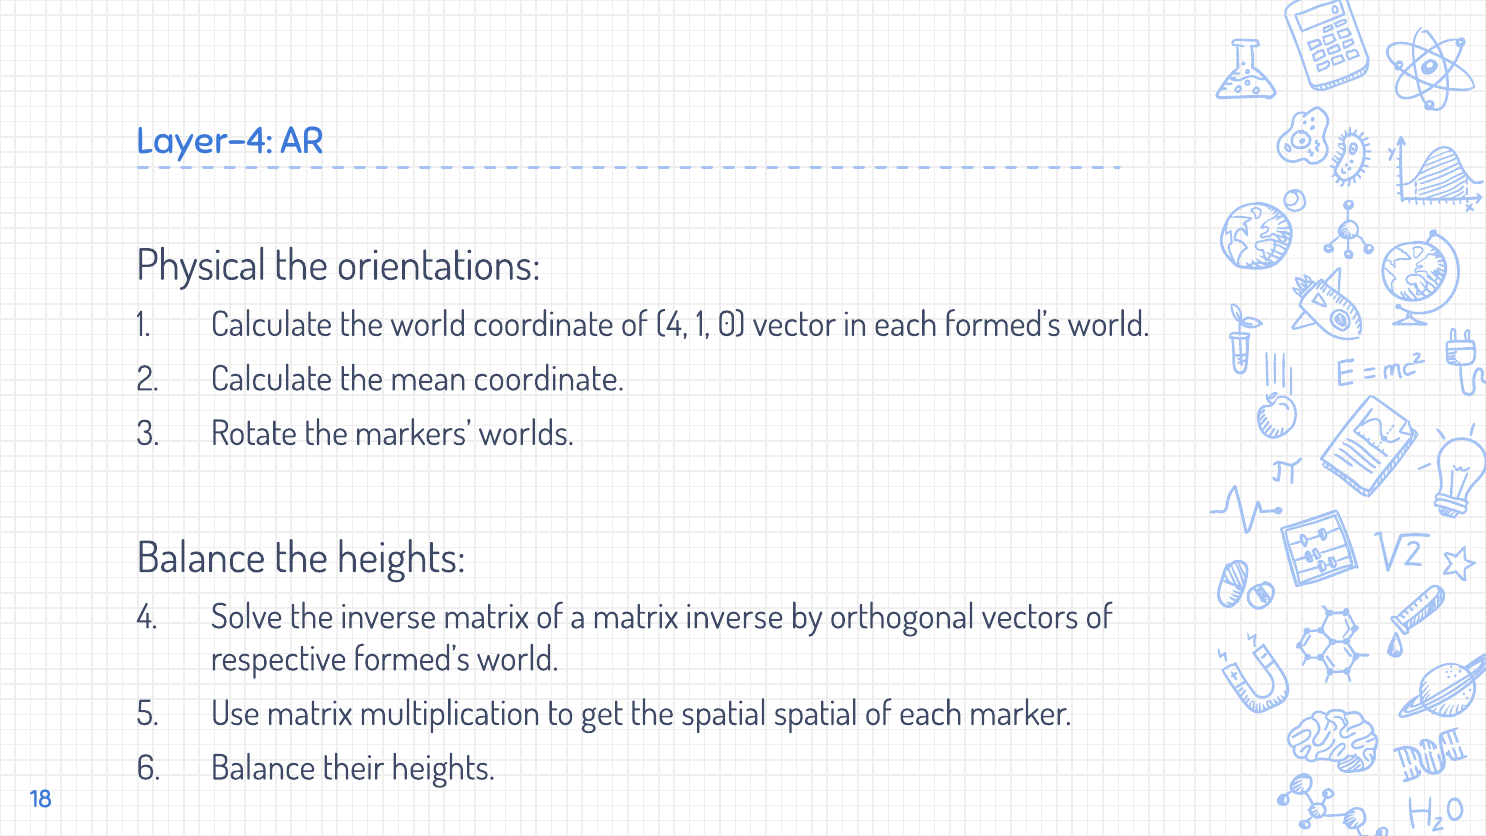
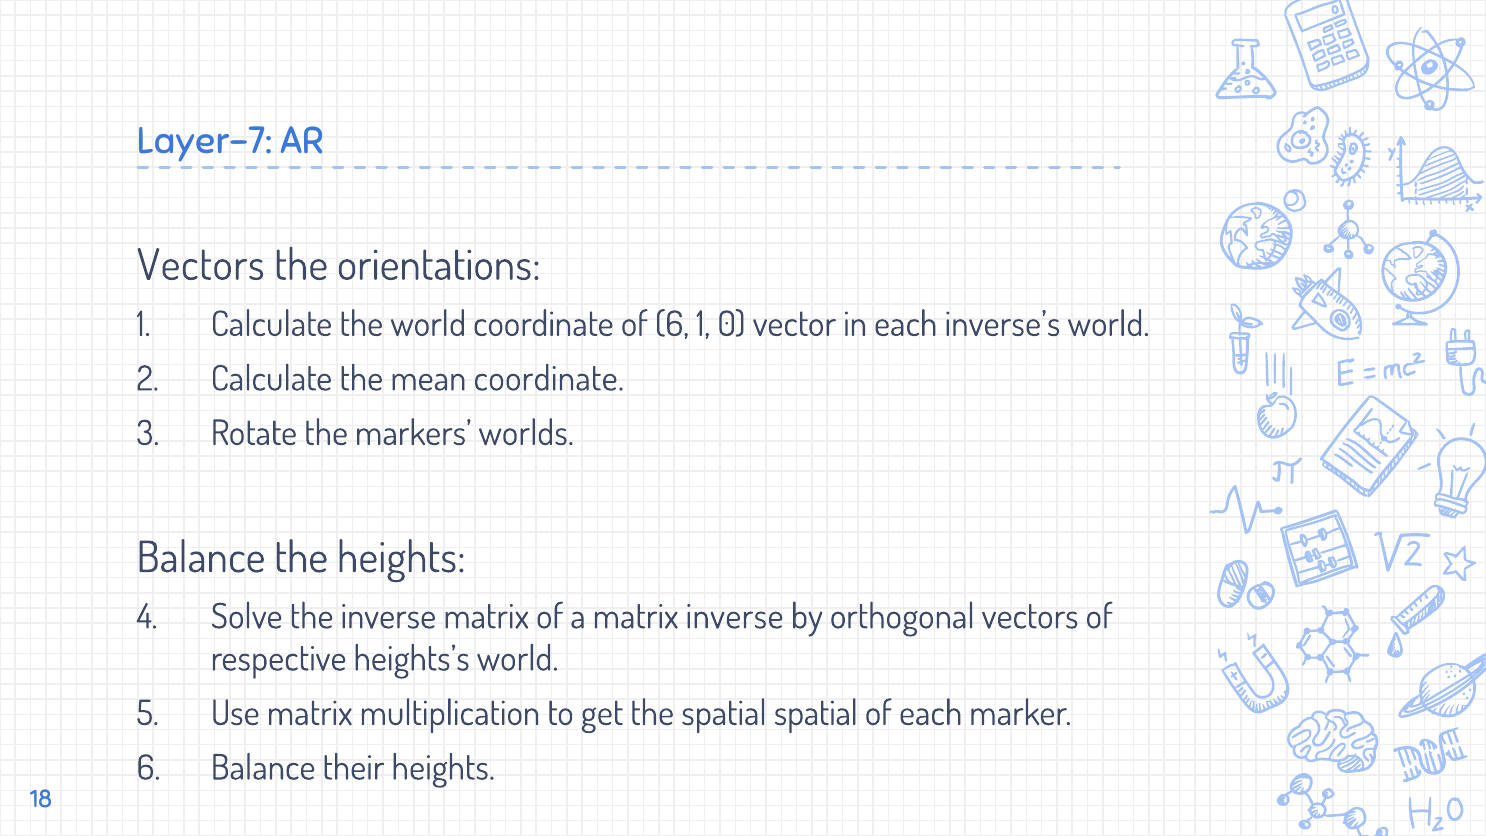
Layer-4: Layer-4 -> Layer-7
Physical at (201, 265): Physical -> Vectors
of 4: 4 -> 6
each formed’s: formed’s -> inverse’s
respective formed’s: formed’s -> heights’s
